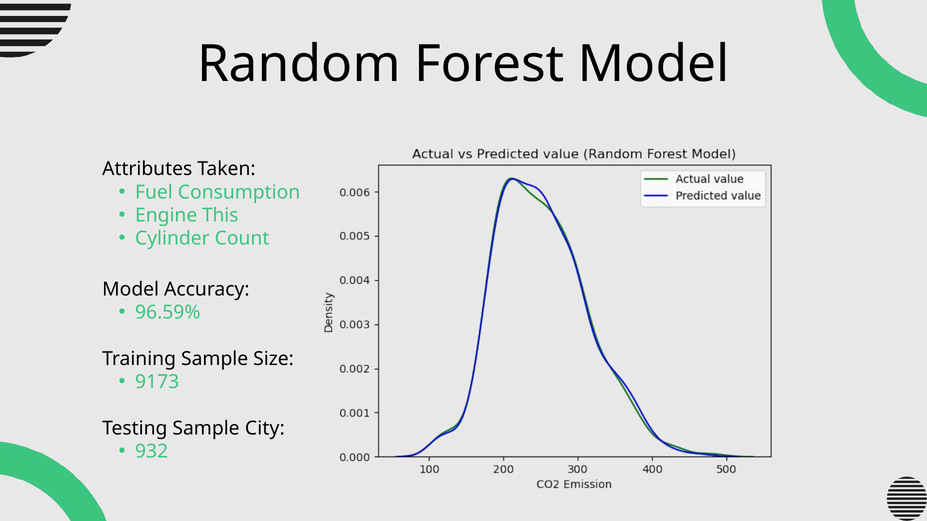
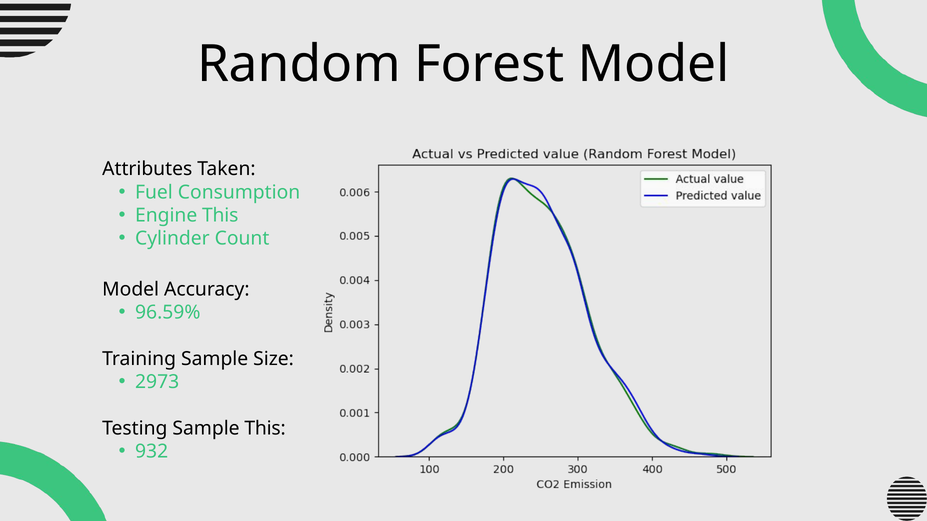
9173: 9173 -> 2973
Sample City: City -> This
